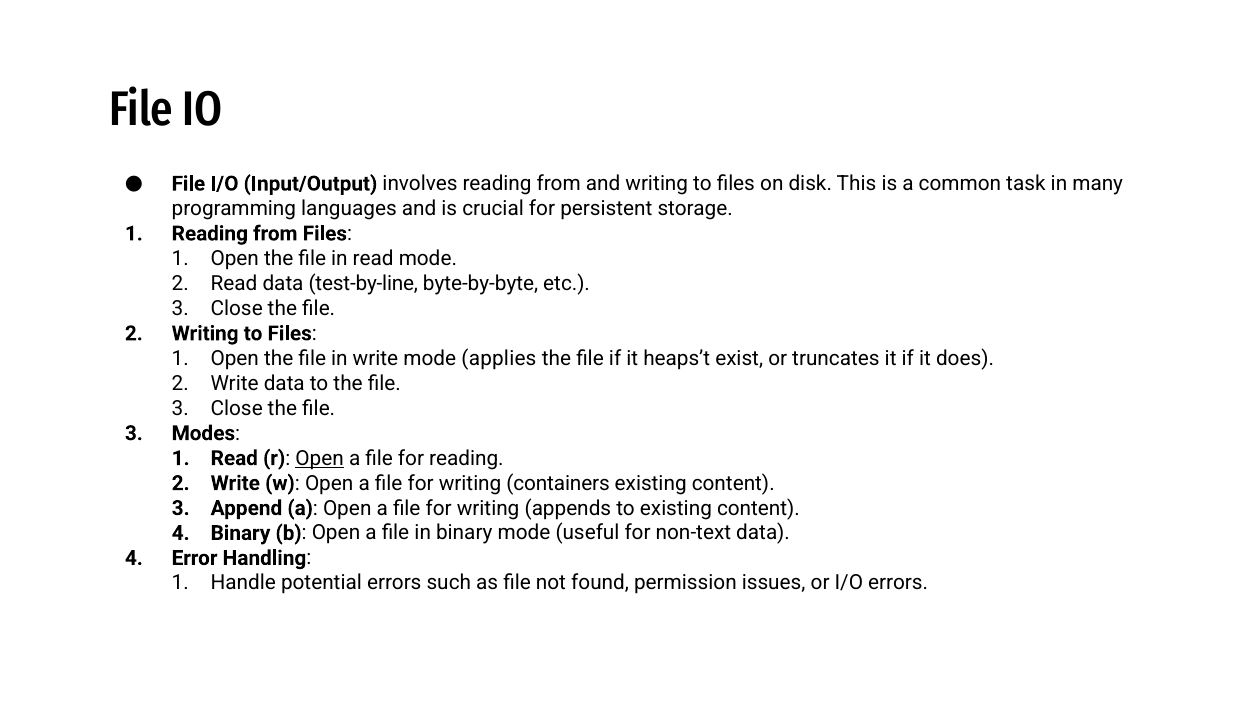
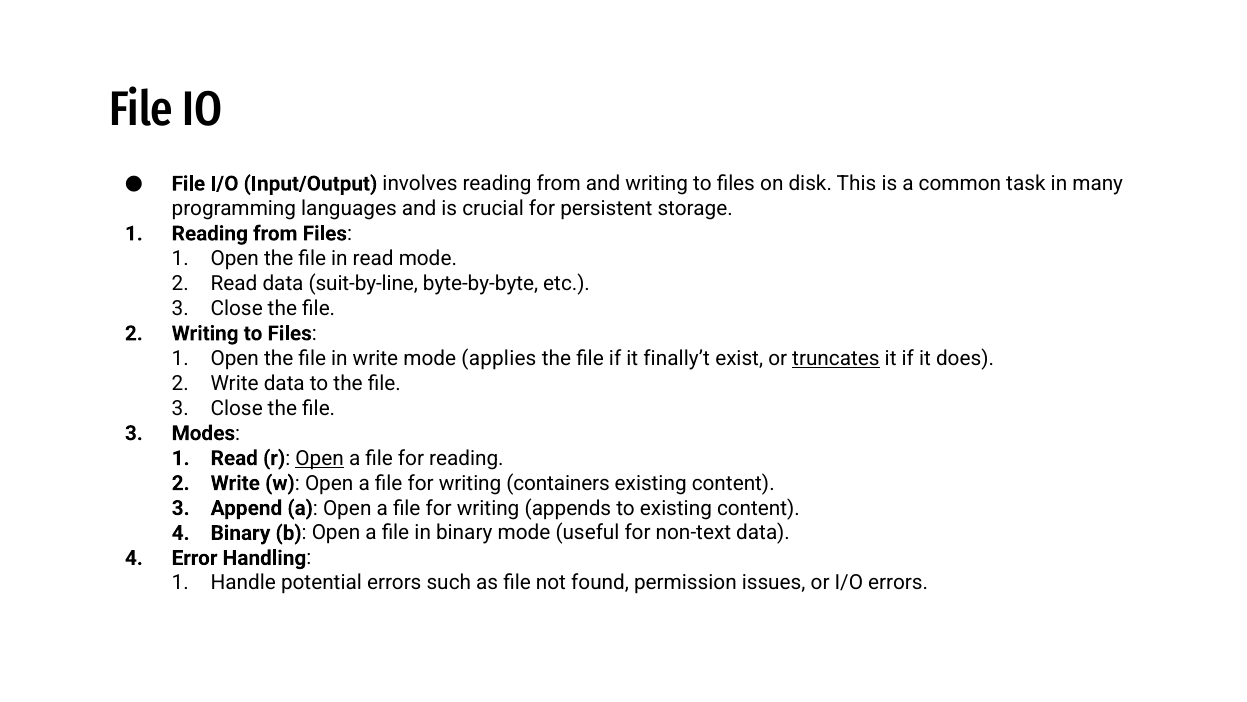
test-by-line: test-by-line -> suit-by-line
heaps’t: heaps’t -> finally’t
truncates underline: none -> present
